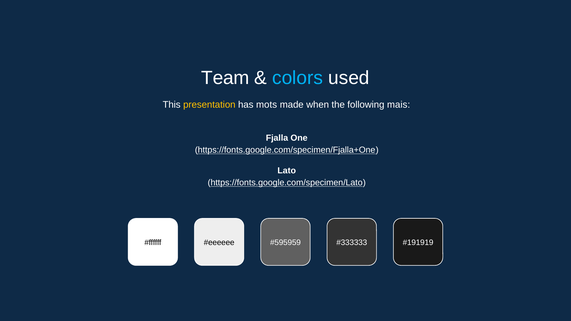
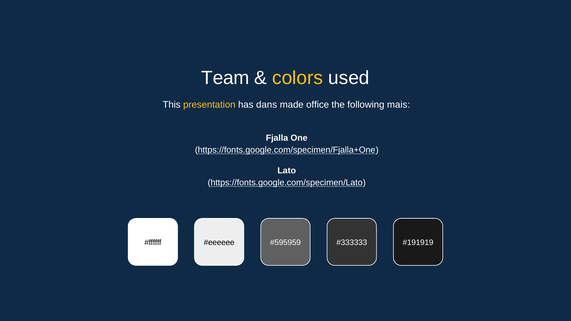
colors colour: light blue -> yellow
mots: mots -> dans
when: when -> office
